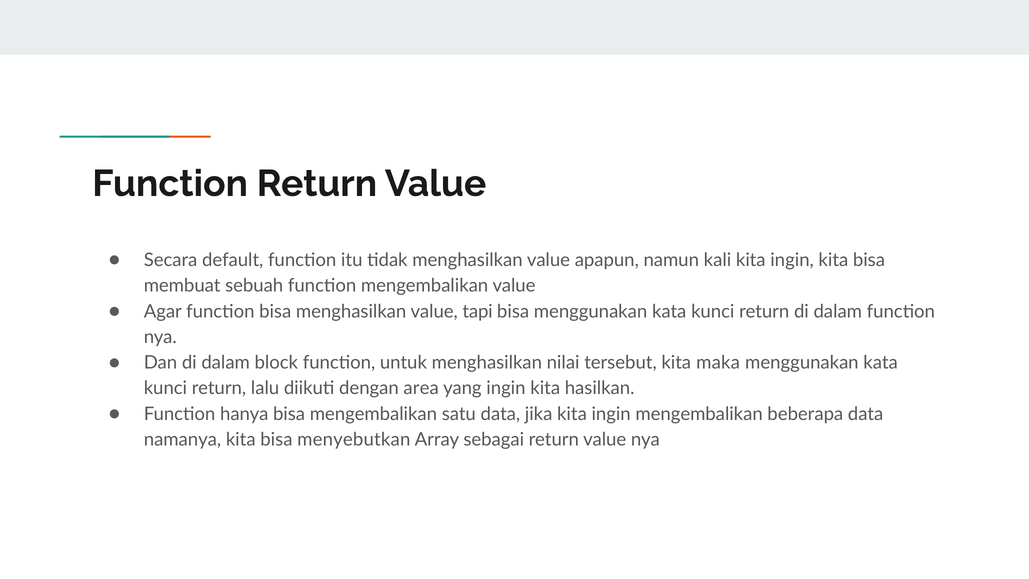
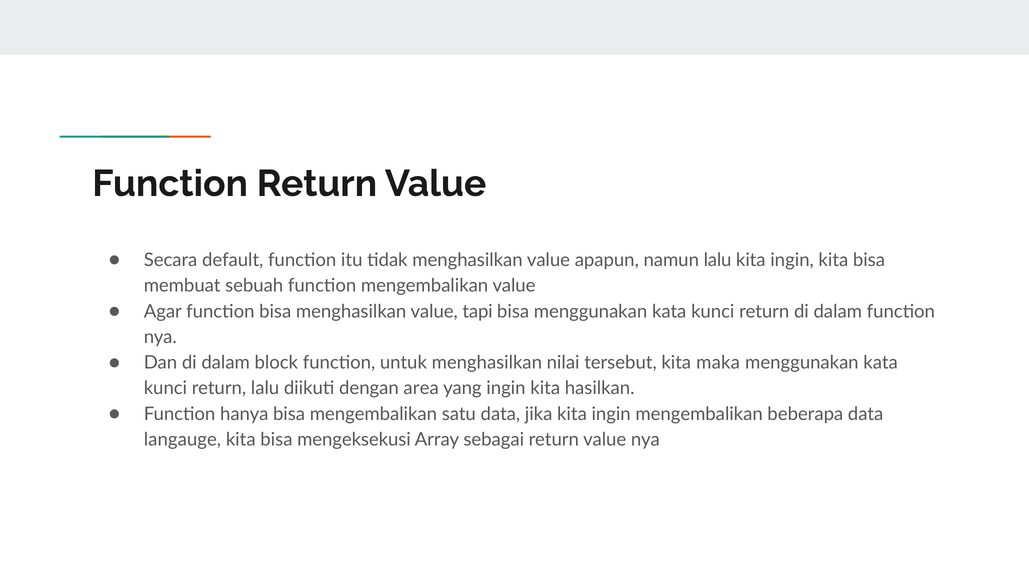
namun kali: kali -> lalu
namanya: namanya -> langauge
menyebutkan: menyebutkan -> mengeksekusi
